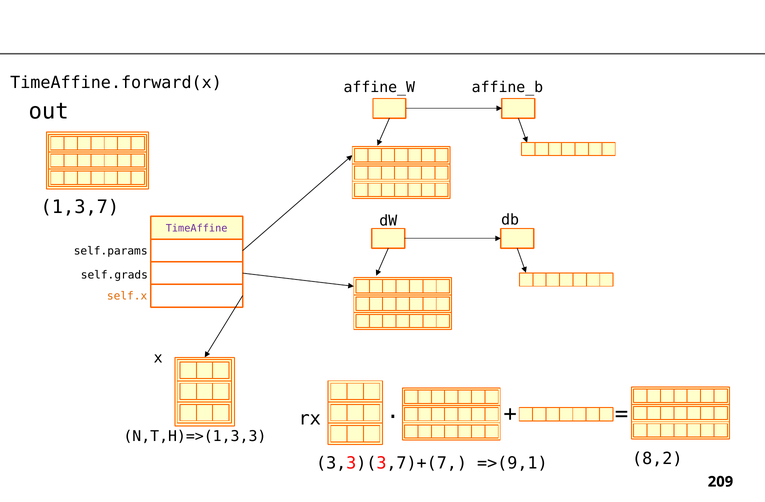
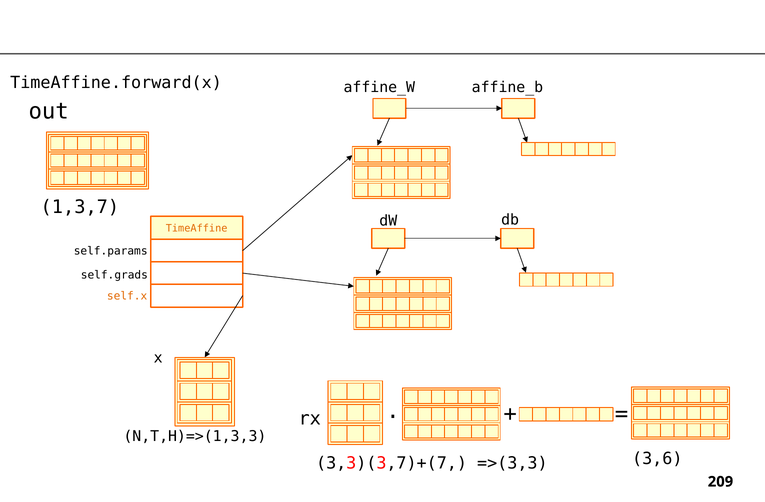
TimeAffine colour: purple -> orange
8,2: 8,2 -> 3,6
=>(9,1: =>(9,1 -> =>(3,3
